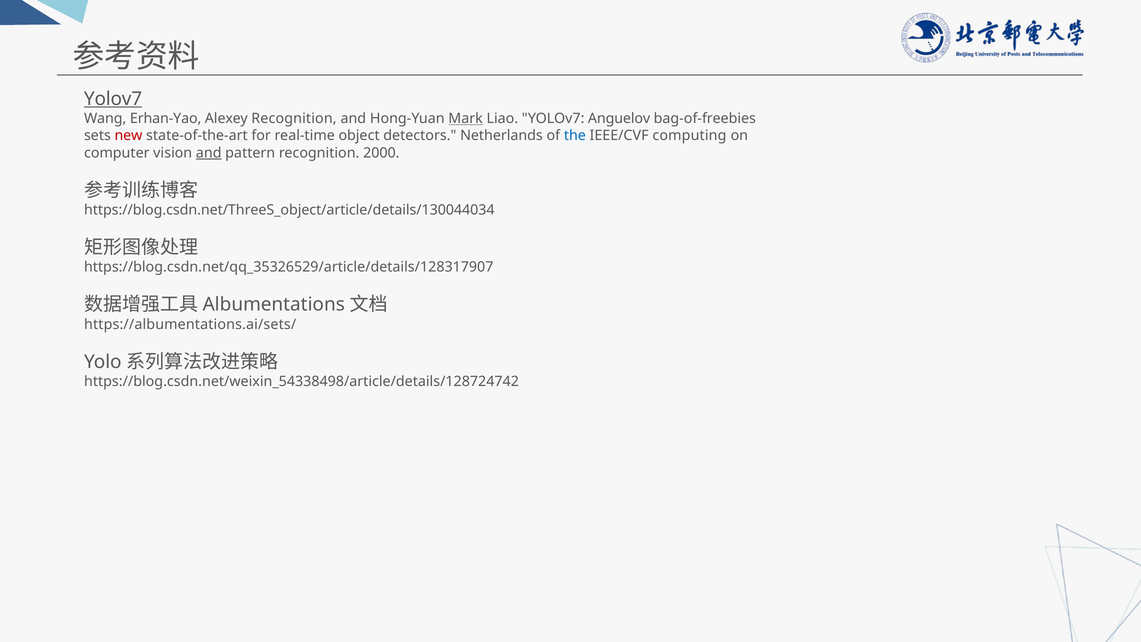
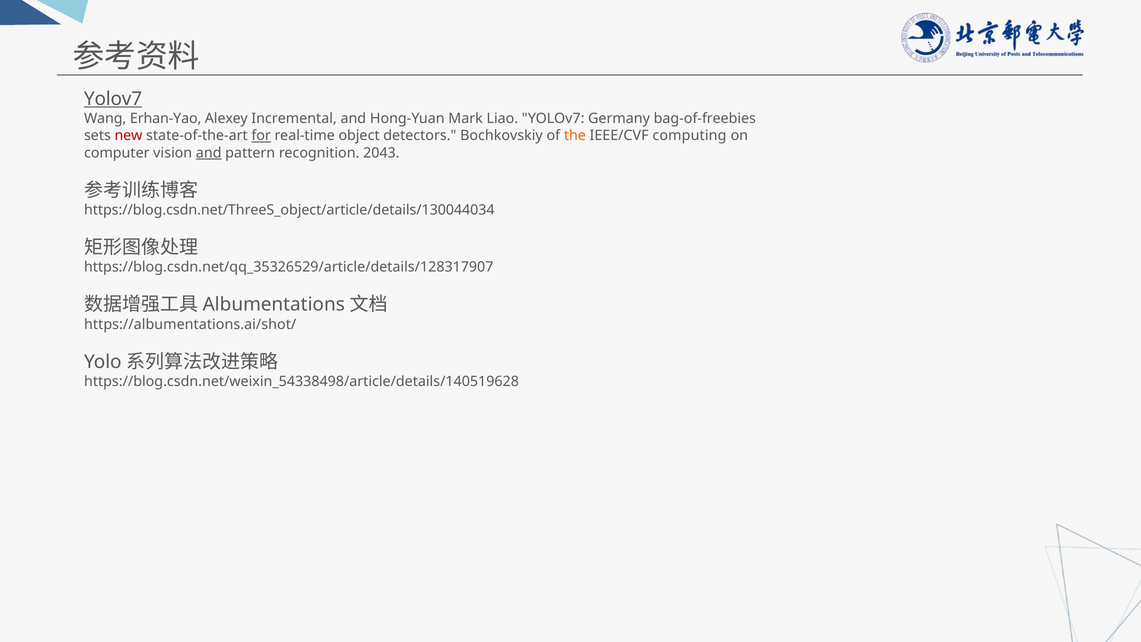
Alexey Recognition: Recognition -> Incremental
Mark underline: present -> none
Anguelov: Anguelov -> Germany
for underline: none -> present
Netherlands: Netherlands -> Bochkovskiy
the colour: blue -> orange
2000: 2000 -> 2043
https://albumentations.ai/sets/: https://albumentations.ai/sets/ -> https://albumentations.ai/shot/
https://blog.csdn.net/weixin_54338498/article/details/128724742: https://blog.csdn.net/weixin_54338498/article/details/128724742 -> https://blog.csdn.net/weixin_54338498/article/details/140519628
